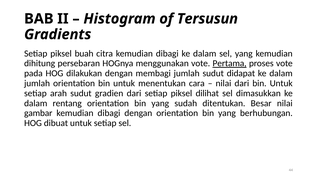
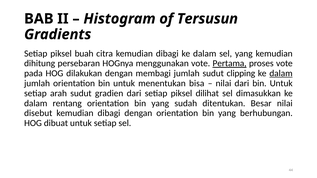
didapat: didapat -> clipping
dalam at (281, 73) underline: none -> present
cara: cara -> bisa
gambar: gambar -> disebut
